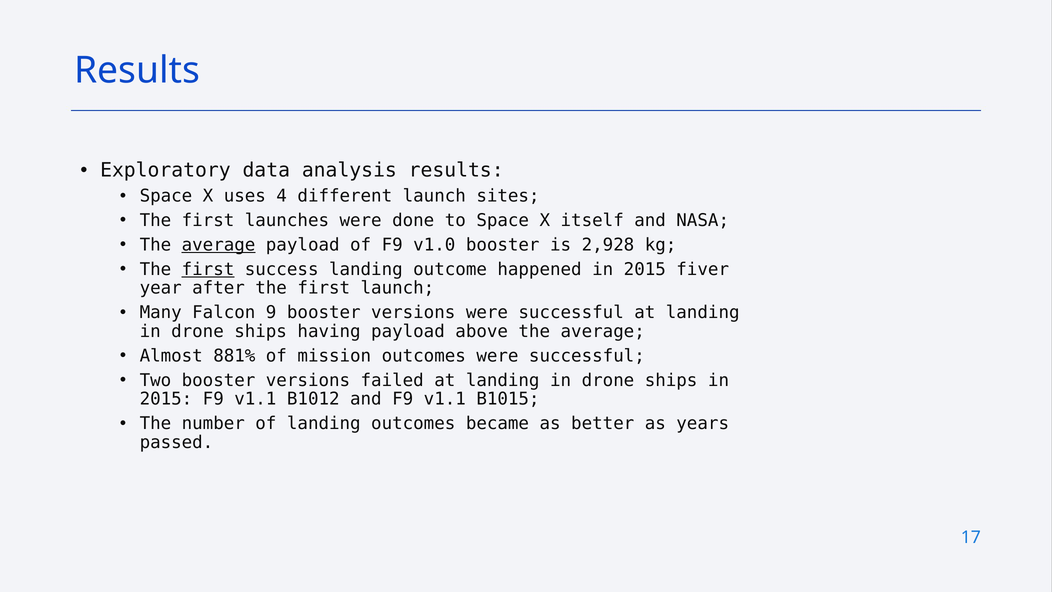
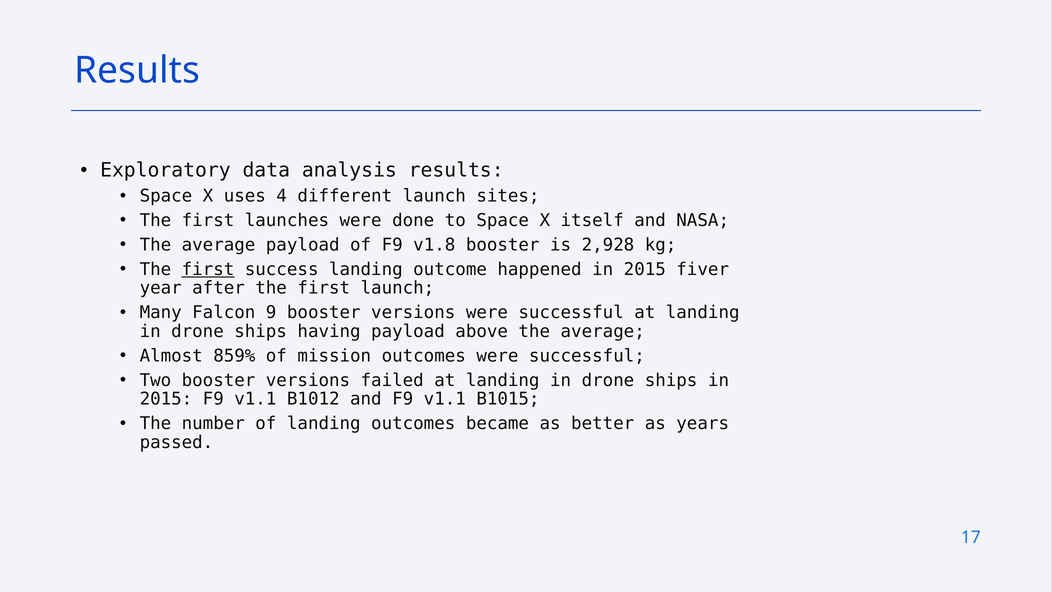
average at (219, 245) underline: present -> none
v1.0: v1.0 -> v1.8
881%: 881% -> 859%
